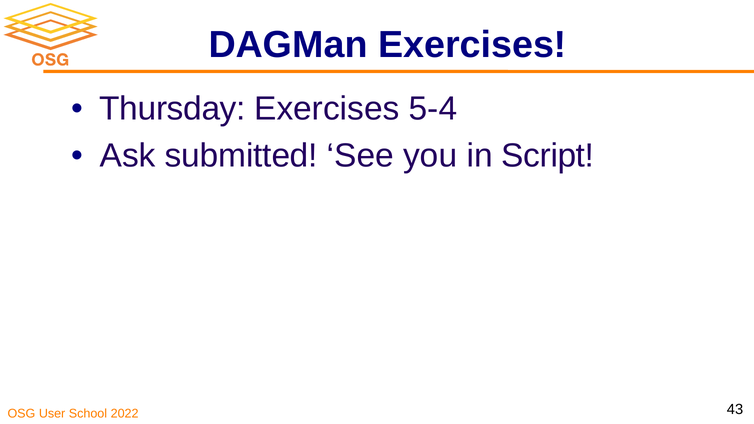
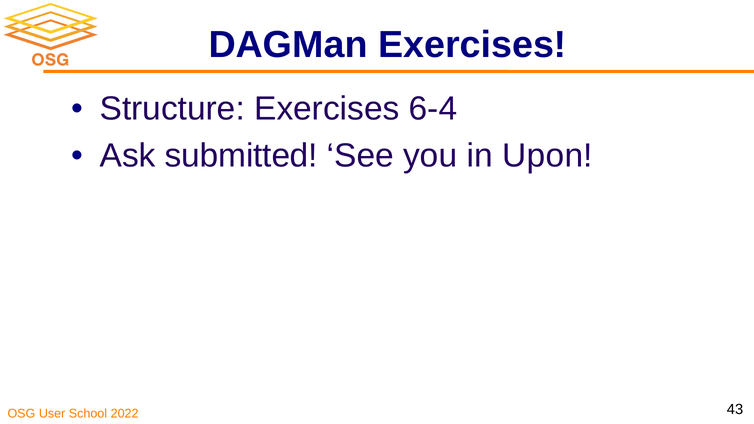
Thursday: Thursday -> Structure
5-4: 5-4 -> 6-4
Script: Script -> Upon
